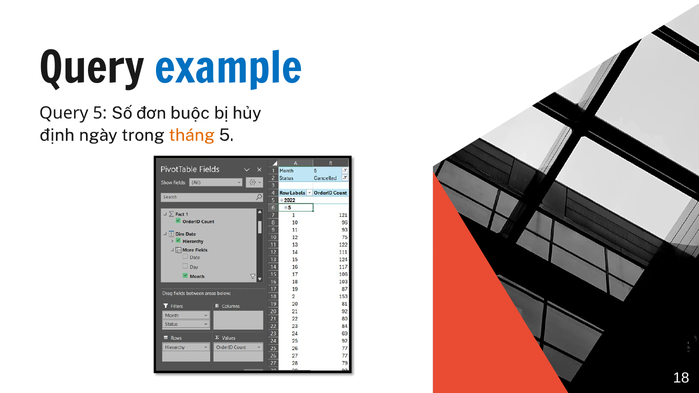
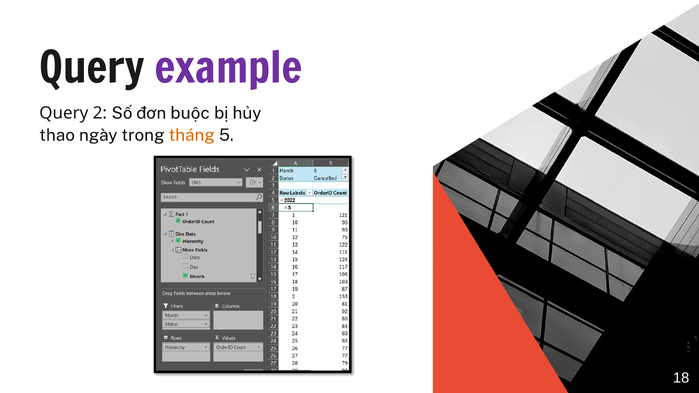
example colour: blue -> purple
Query 5: 5 -> 2
định: định -> thao
